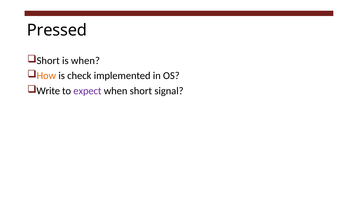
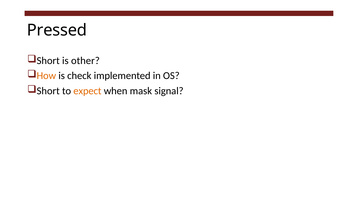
is when: when -> other
Write at (48, 91): Write -> Short
expect colour: purple -> orange
when short: short -> mask
